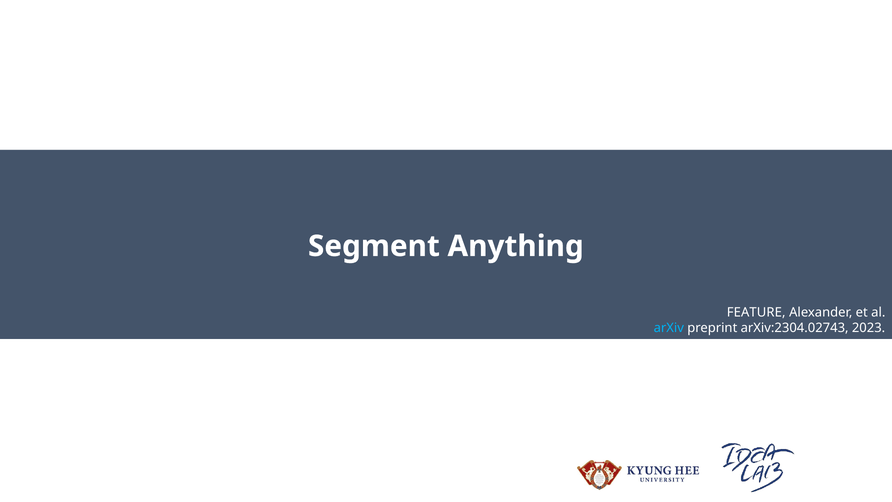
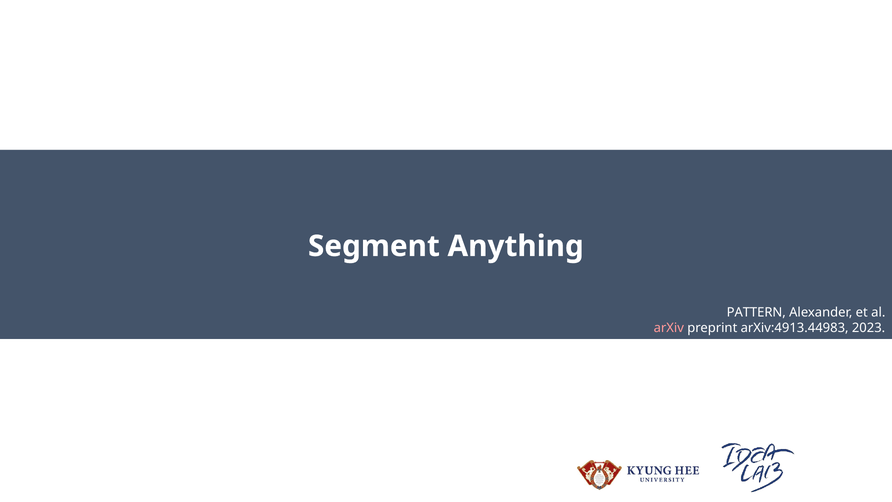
FEATURE: FEATURE -> PATTERN
arXiv colour: light blue -> pink
arXiv:2304.02743: arXiv:2304.02743 -> arXiv:4913.44983
